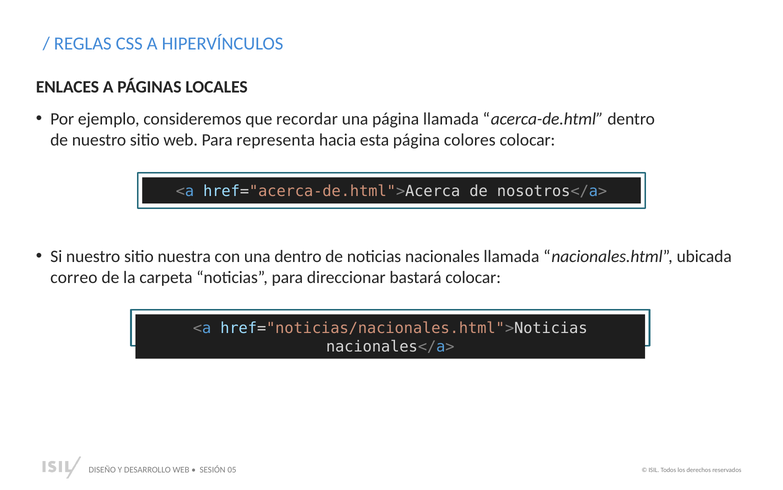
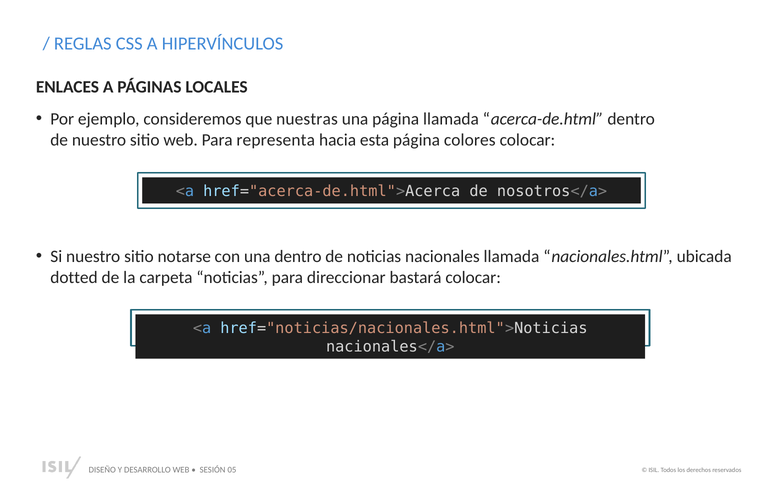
recordar: recordar -> nuestras
nuestra: nuestra -> notarse
correo: correo -> dotted
